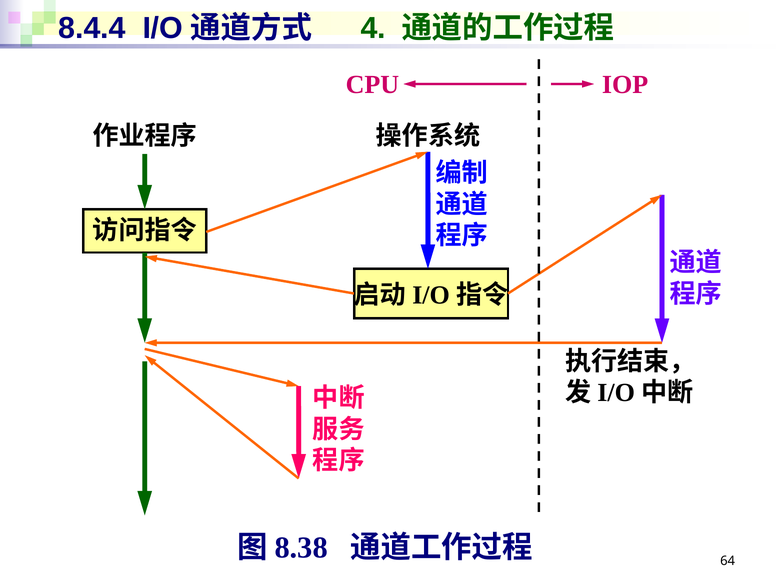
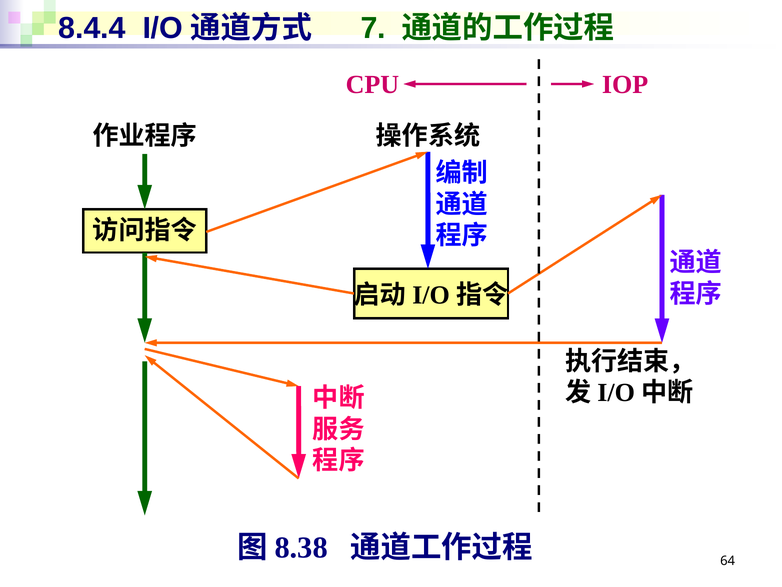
4: 4 -> 7
